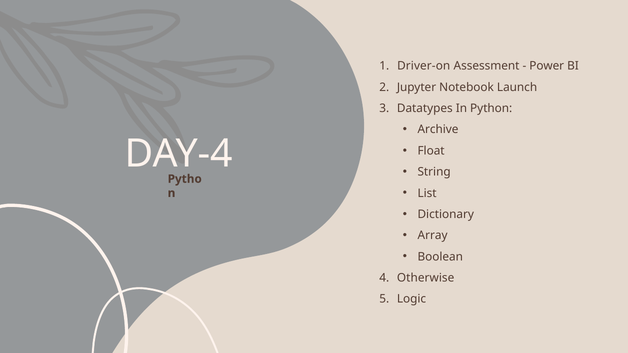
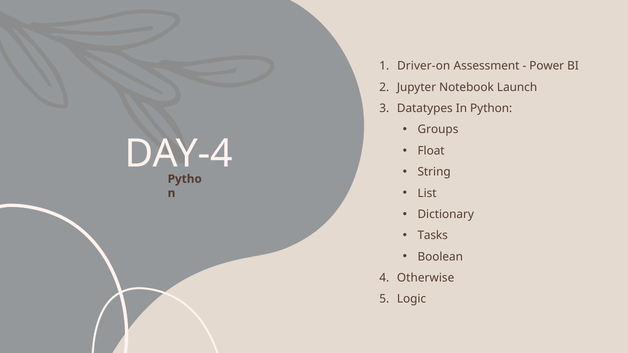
Archive: Archive -> Groups
Array: Array -> Tasks
